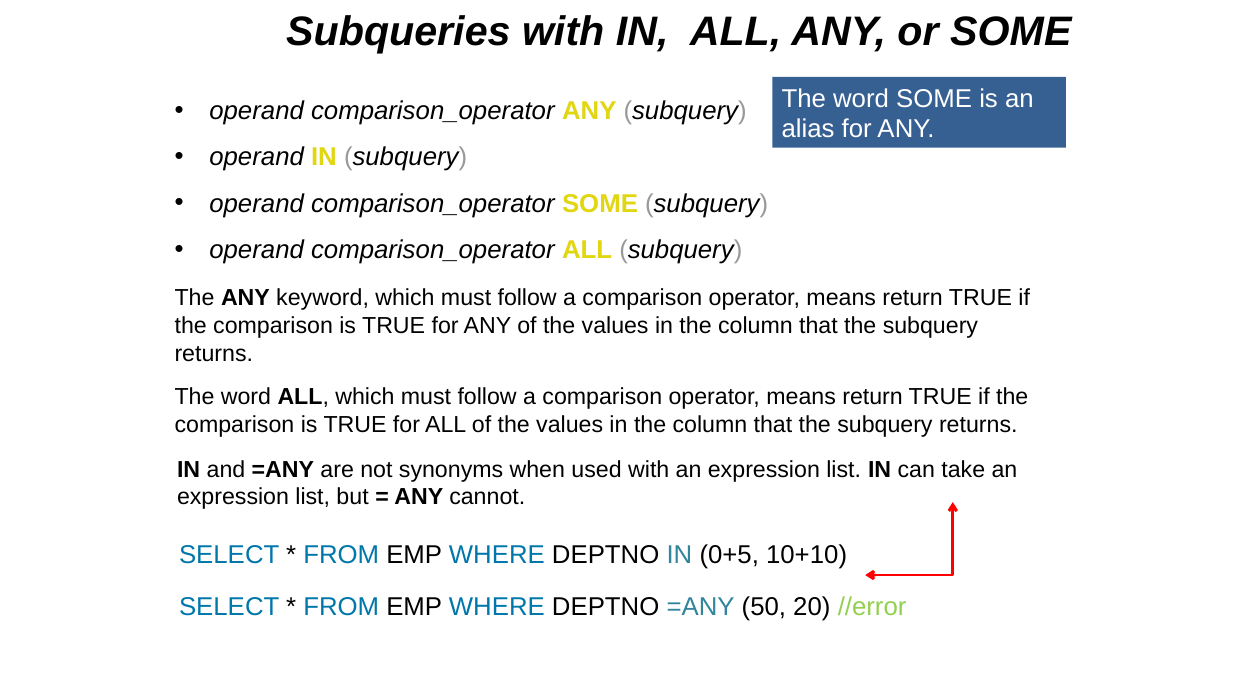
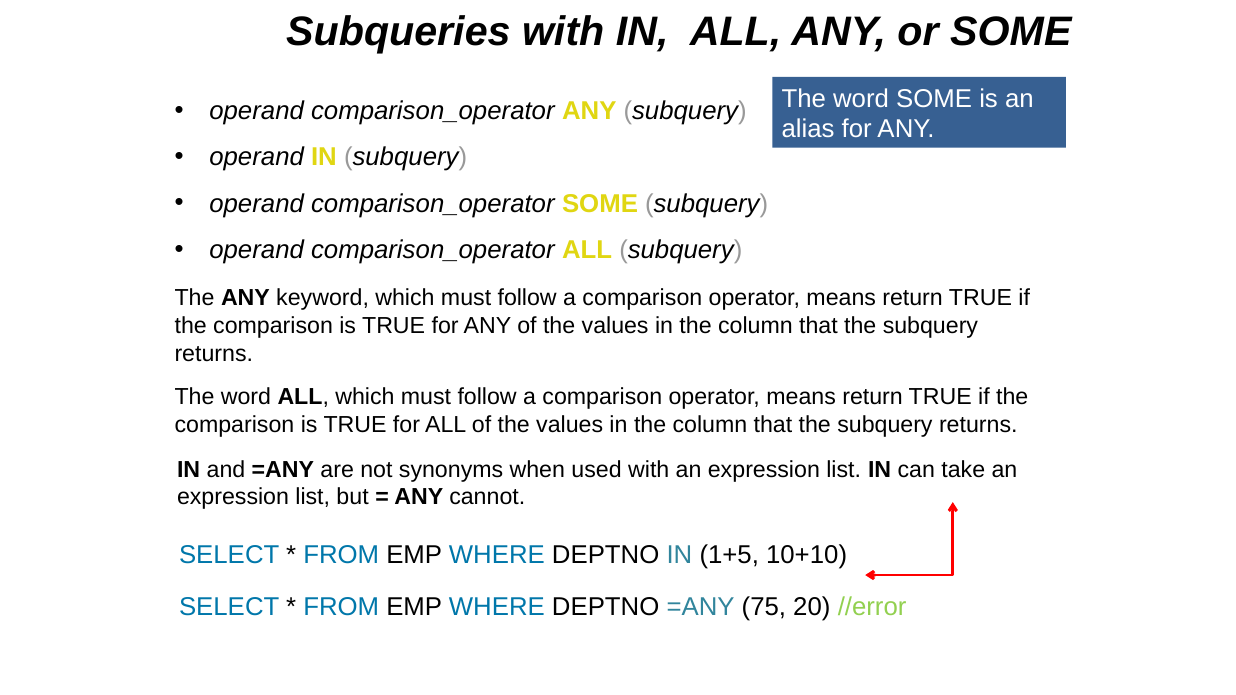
0+5: 0+5 -> 1+5
50: 50 -> 75
